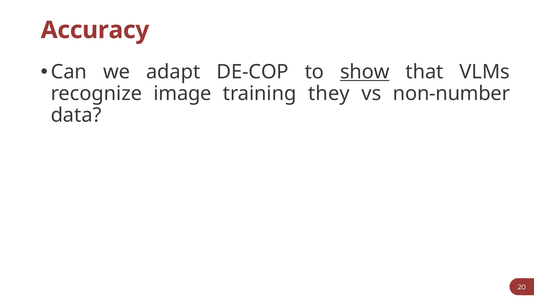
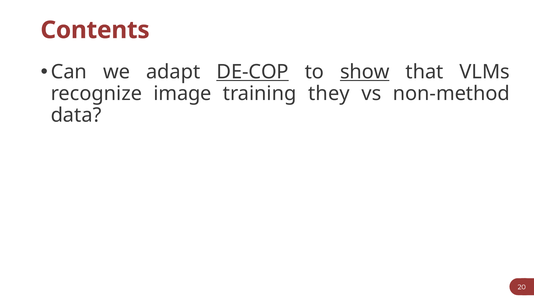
Accuracy: Accuracy -> Contents
DE-COP underline: none -> present
non-number: non-number -> non-method
